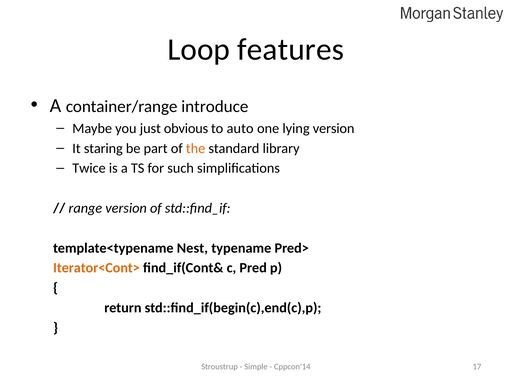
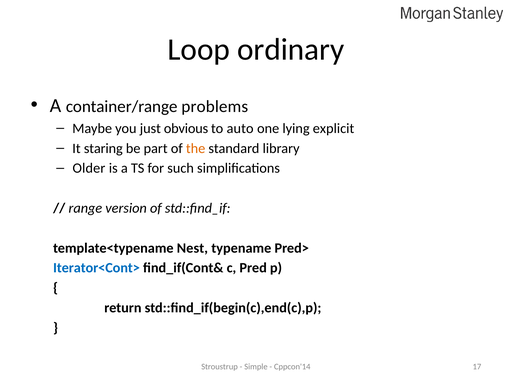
features: features -> ordinary
introduce: introduce -> problems
lying version: version -> explicit
Twice: Twice -> Older
Iterator<Cont> colour: orange -> blue
